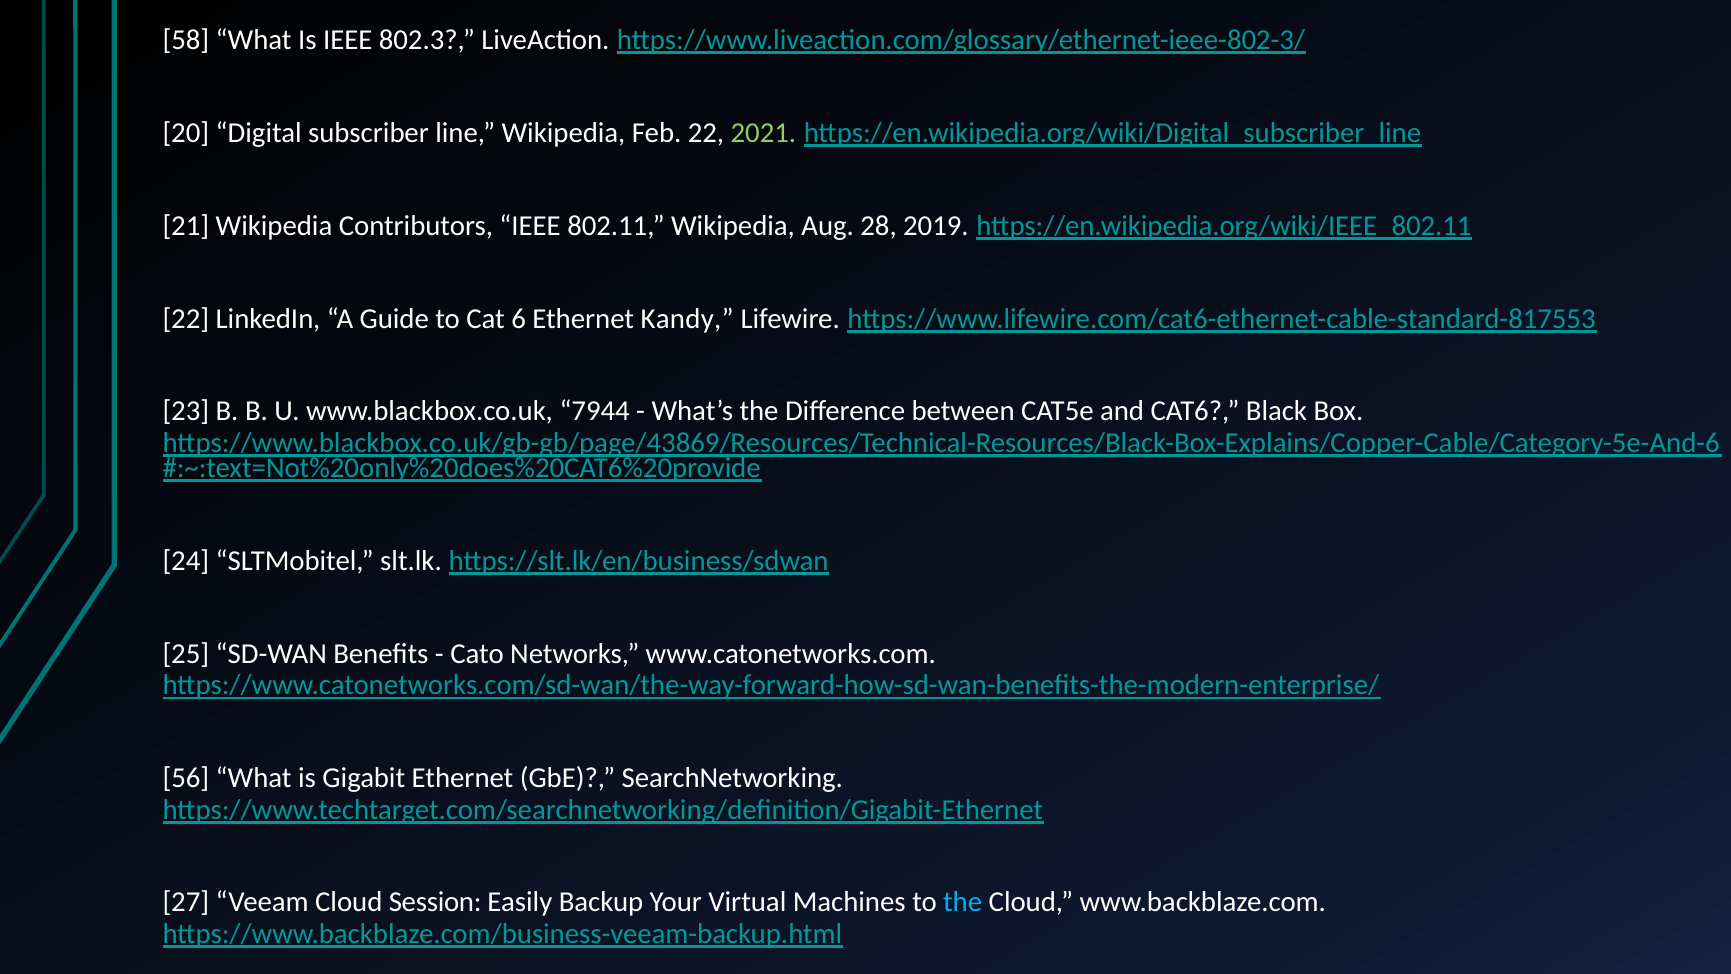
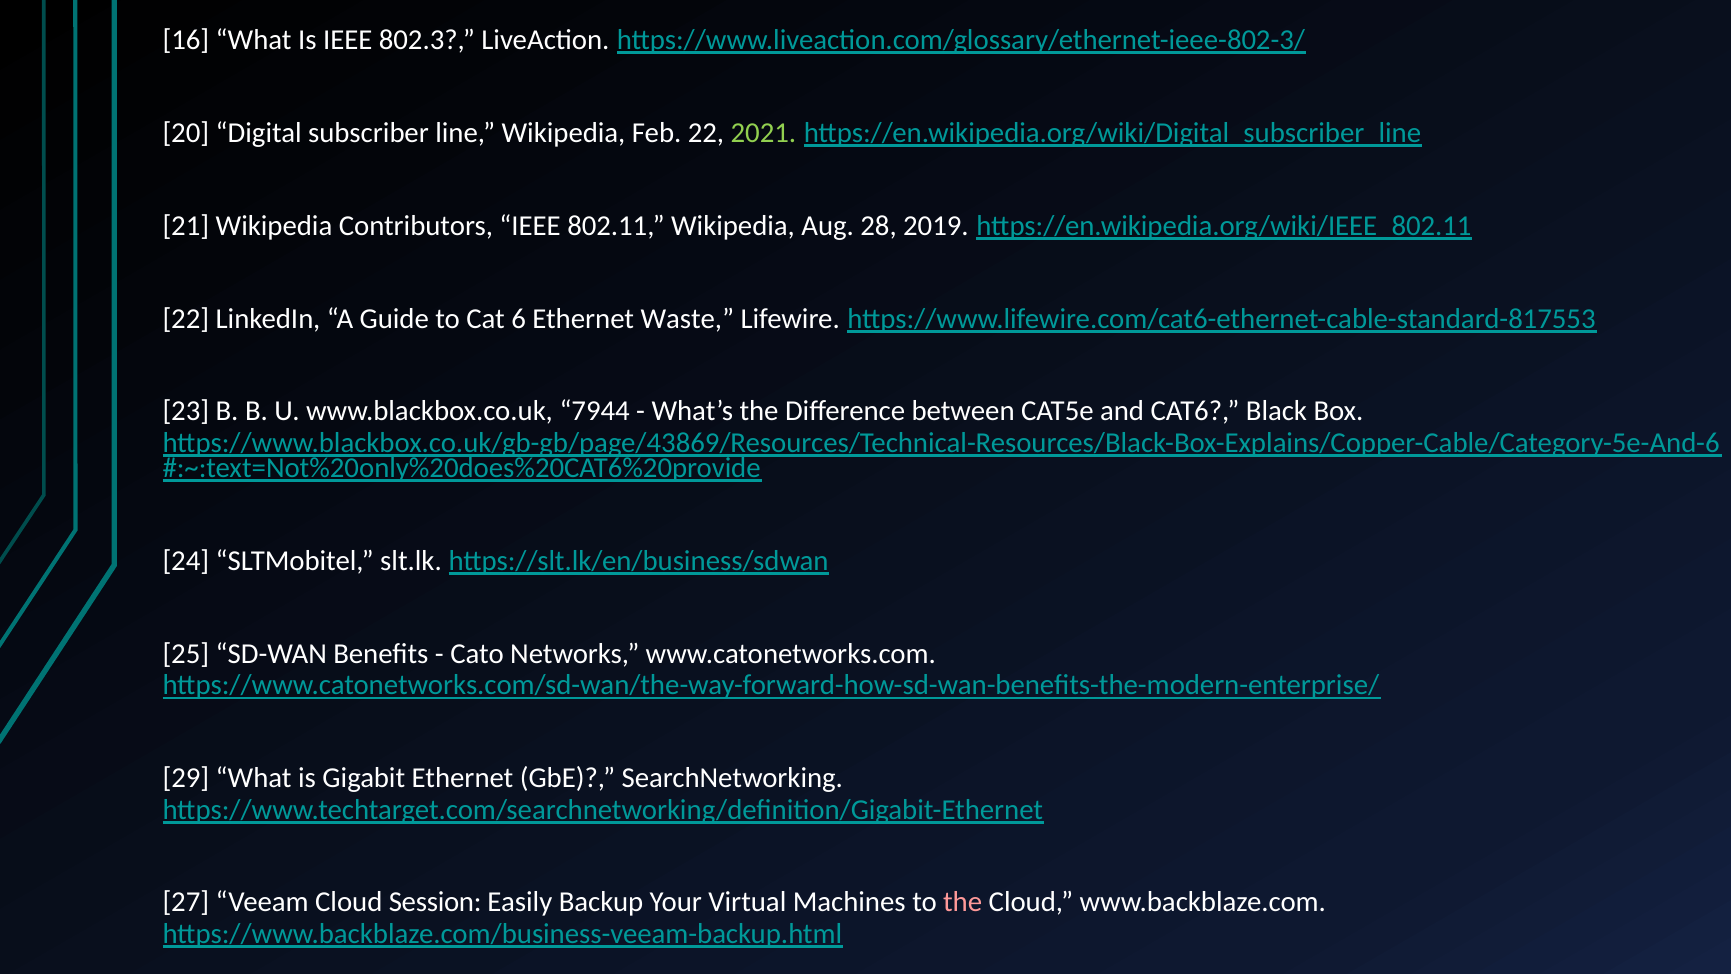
58: 58 -> 16
Kandy: Kandy -> Waste
56: 56 -> 29
the at (963, 902) colour: light blue -> pink
